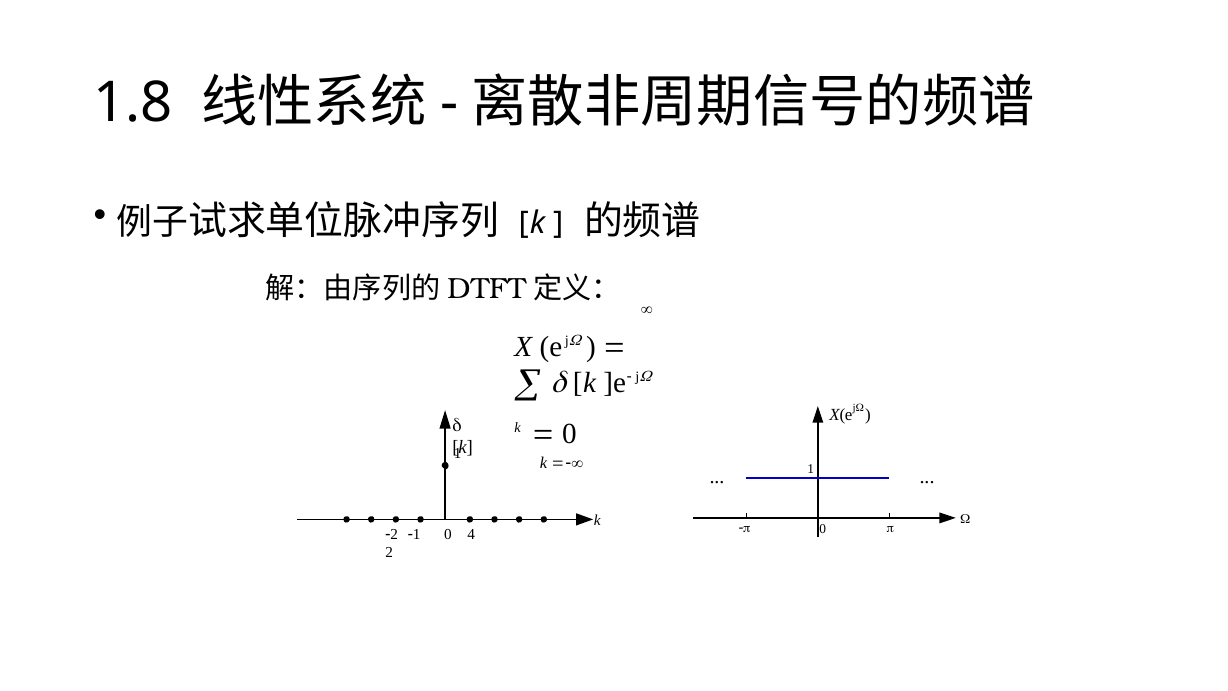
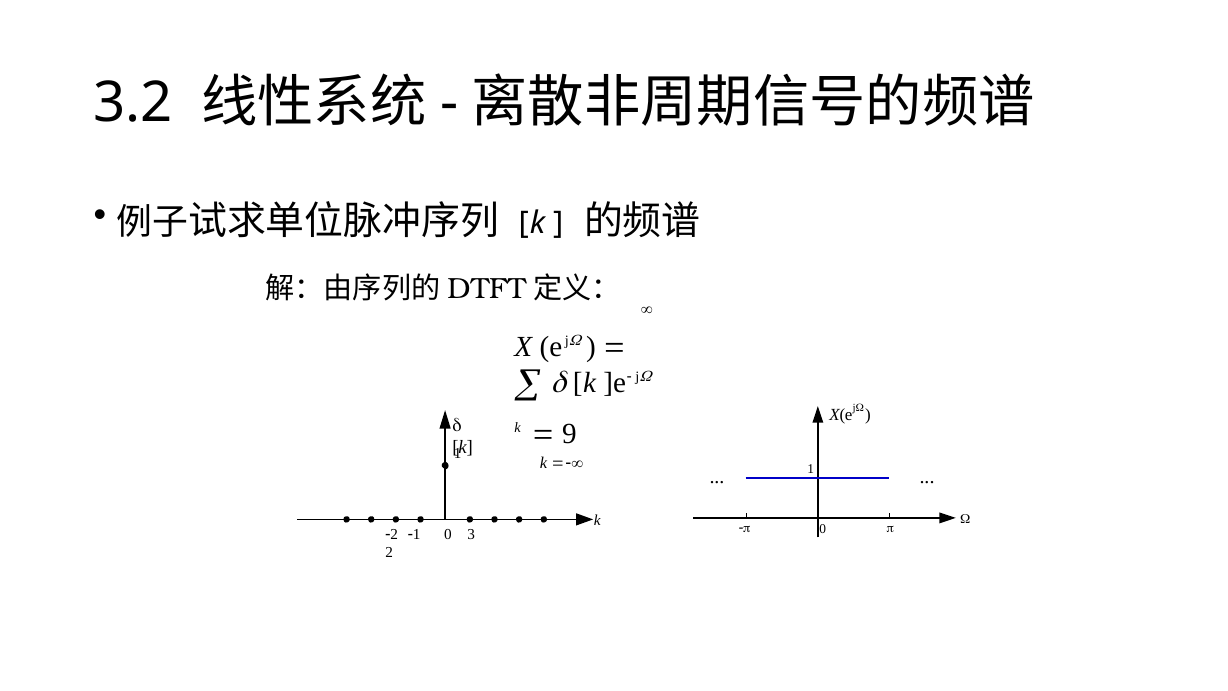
1.8: 1.8 -> 3.2
0 at (569, 434): 0 -> 9
4: 4 -> 3
